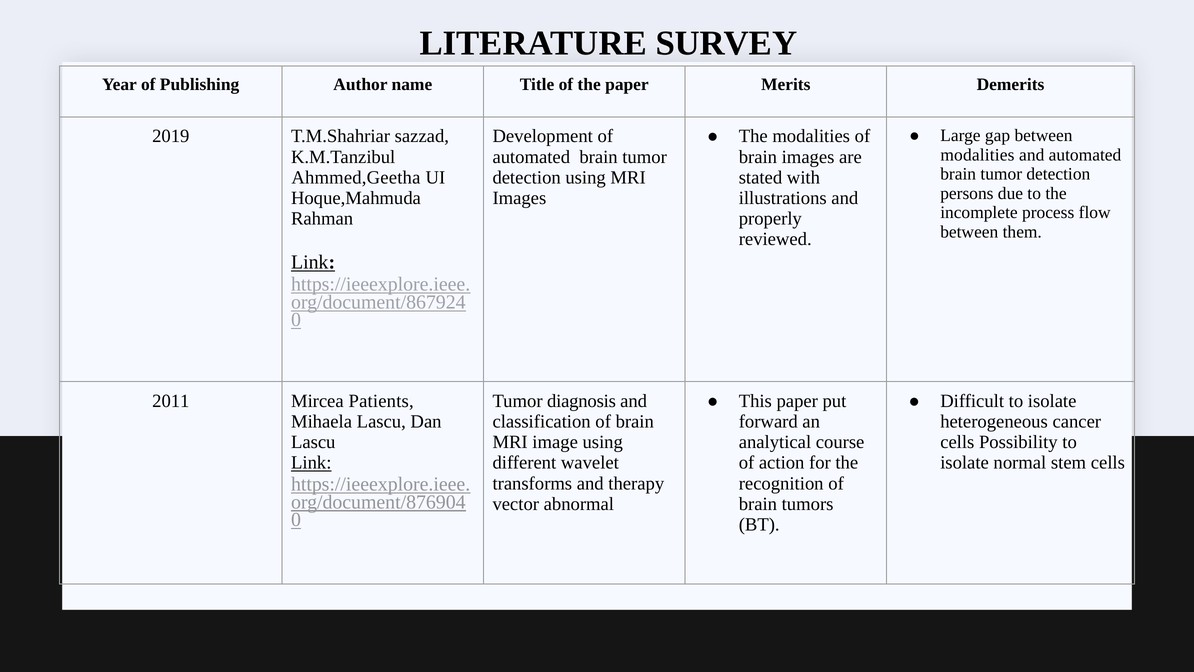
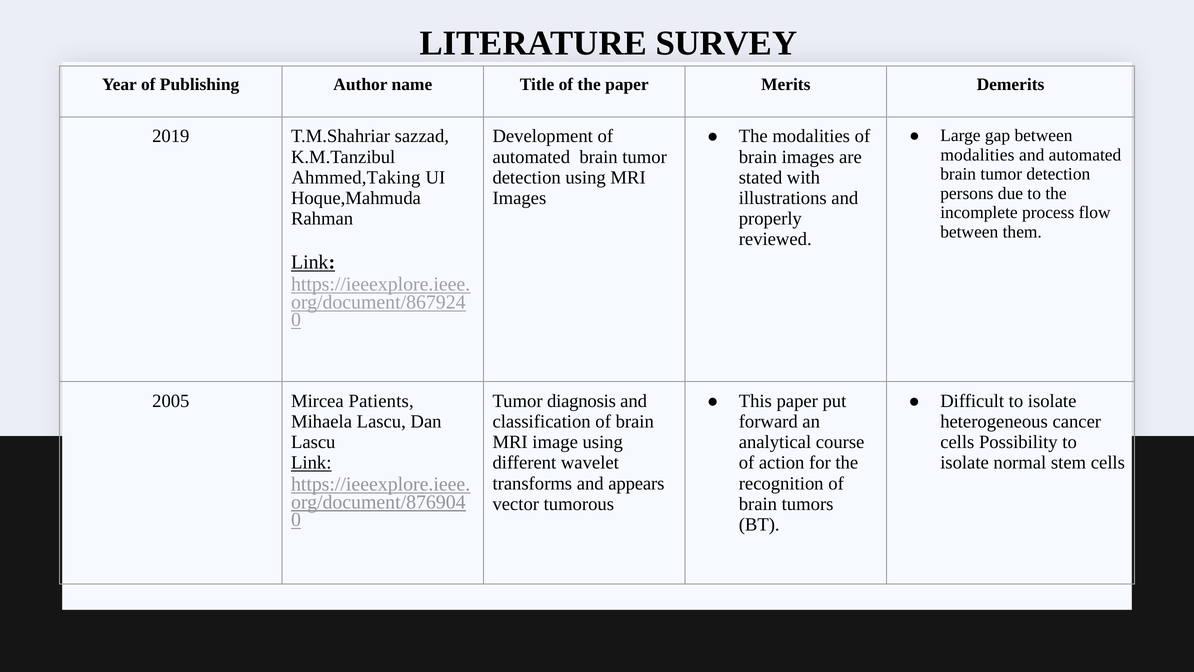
Ahmmed,Geetha: Ahmmed,Geetha -> Ahmmed,Taking
2011: 2011 -> 2005
therapy: therapy -> appears
abnormal: abnormal -> tumorous
